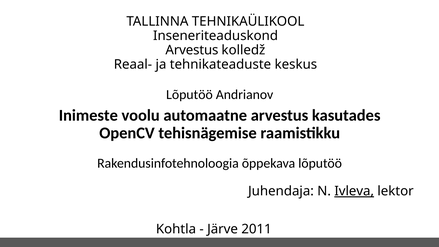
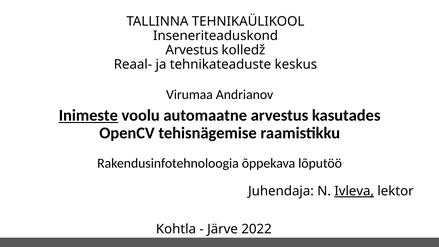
Lõputöö at (189, 95): Lõputöö -> Virumaa
Inimeste underline: none -> present
2011: 2011 -> 2022
